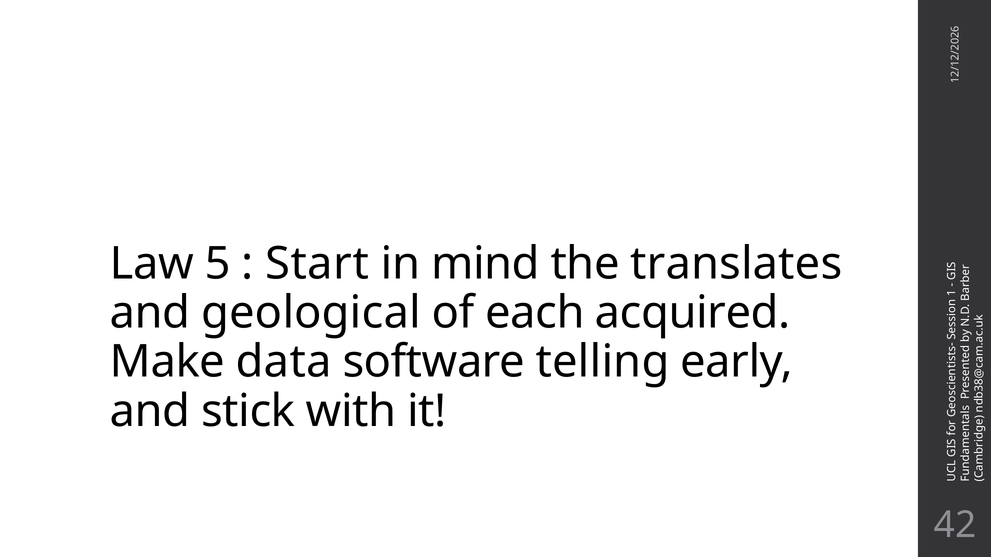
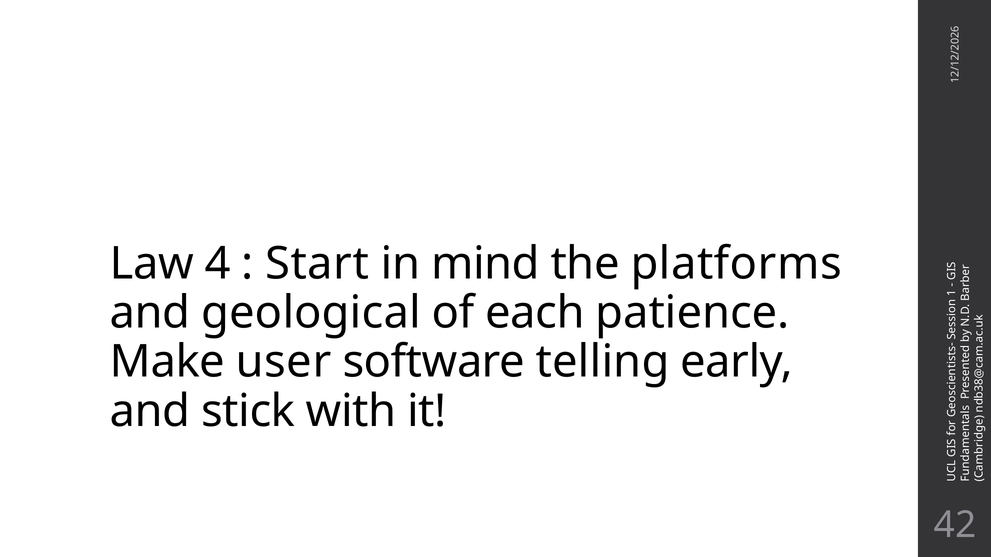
5: 5 -> 4
translates: translates -> platforms
acquired: acquired -> patience
data: data -> user
